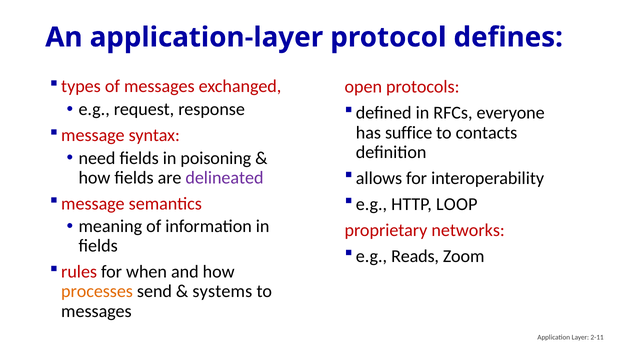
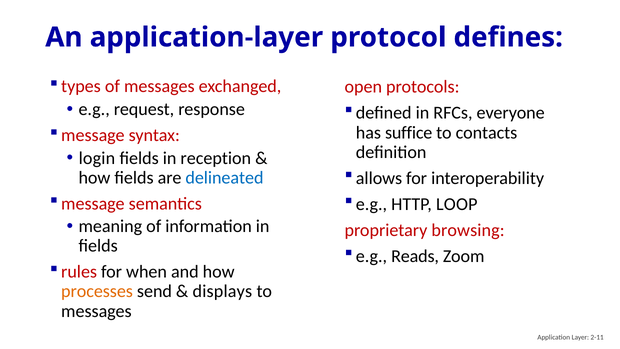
need: need -> login
poisoning: poisoning -> reception
delineated colour: purple -> blue
networks: networks -> browsing
systems: systems -> displays
